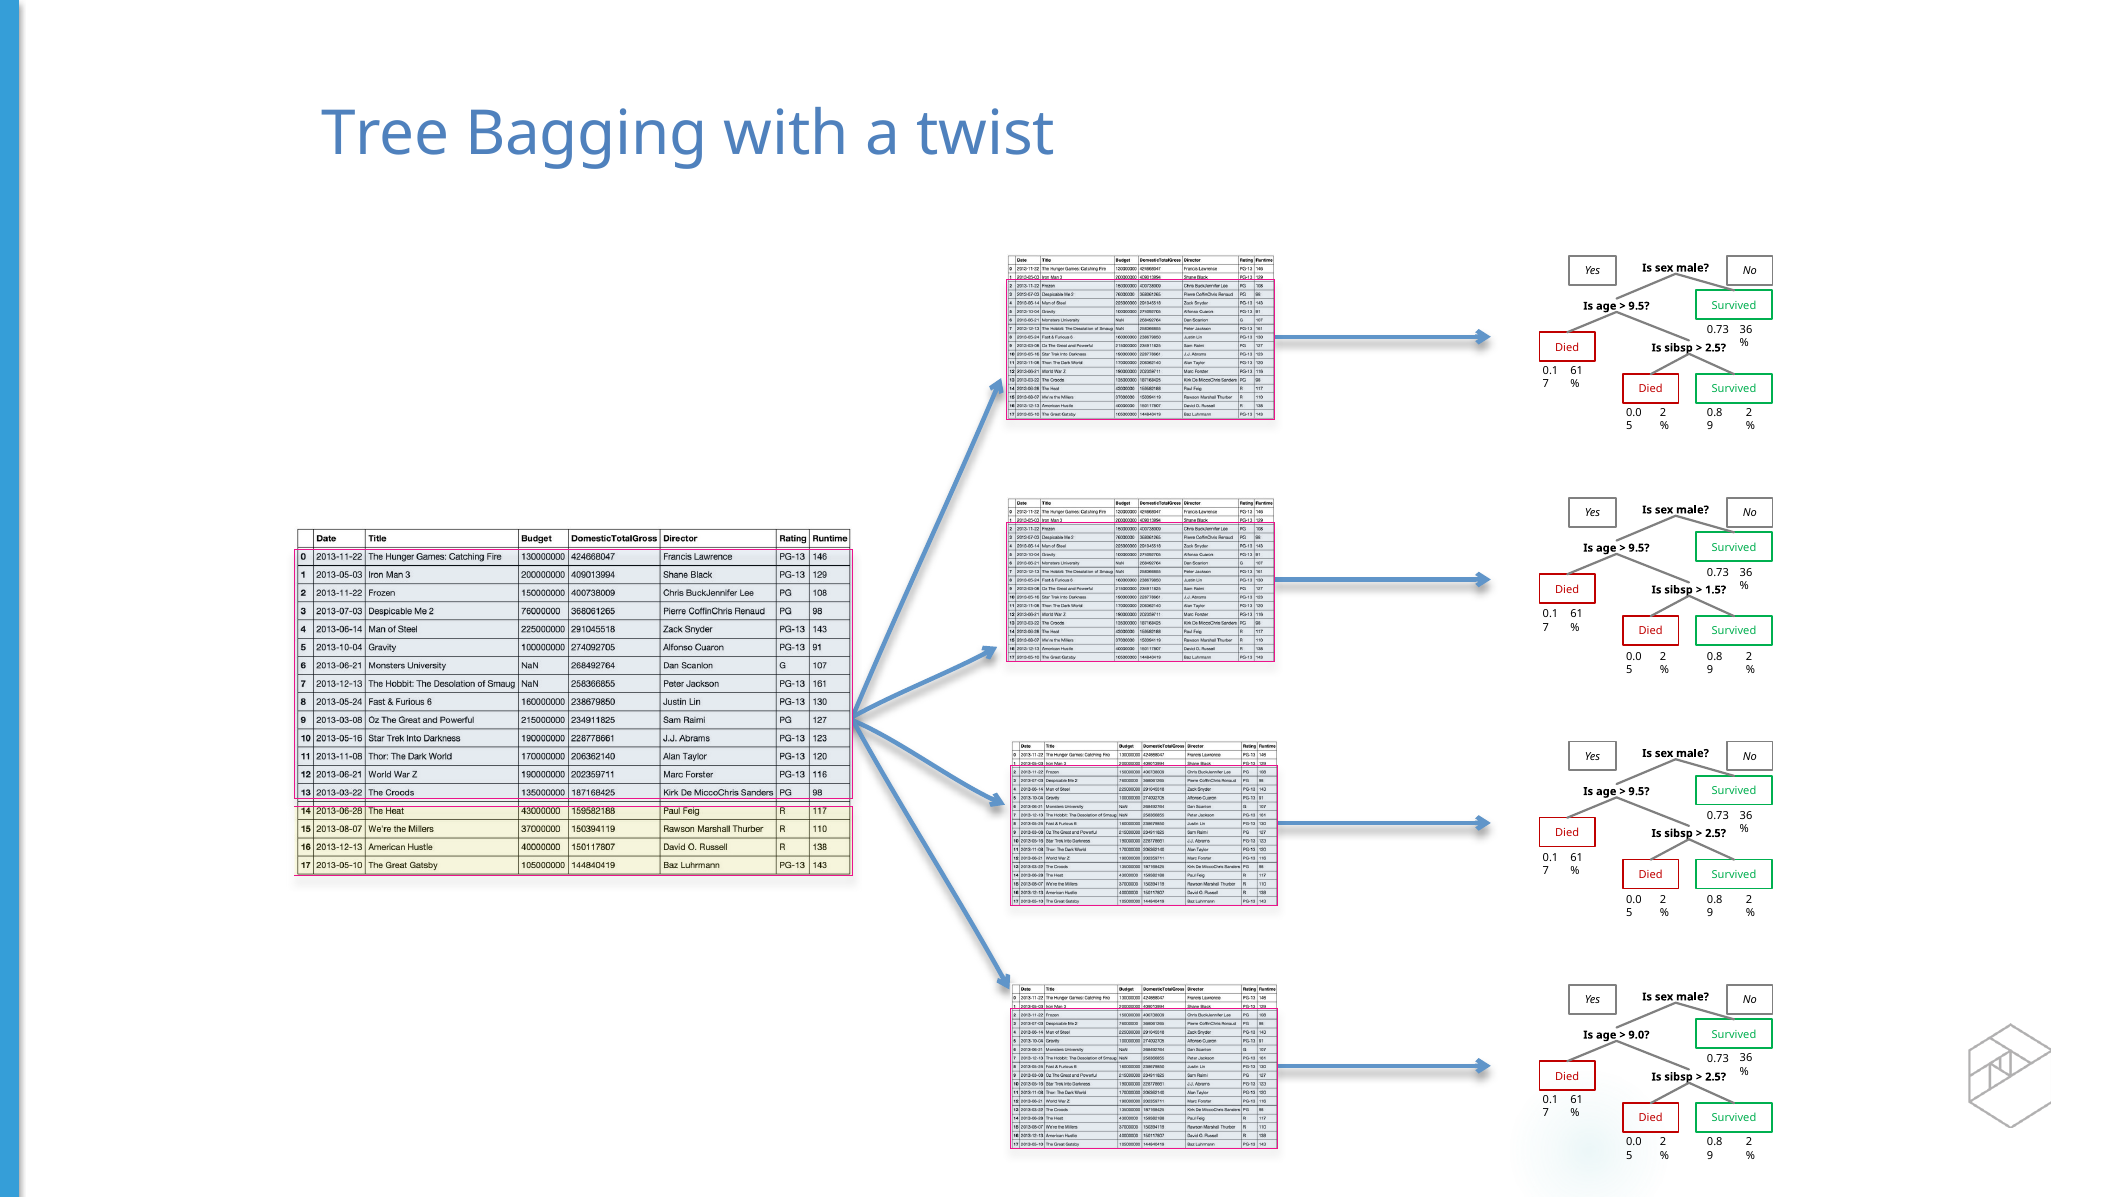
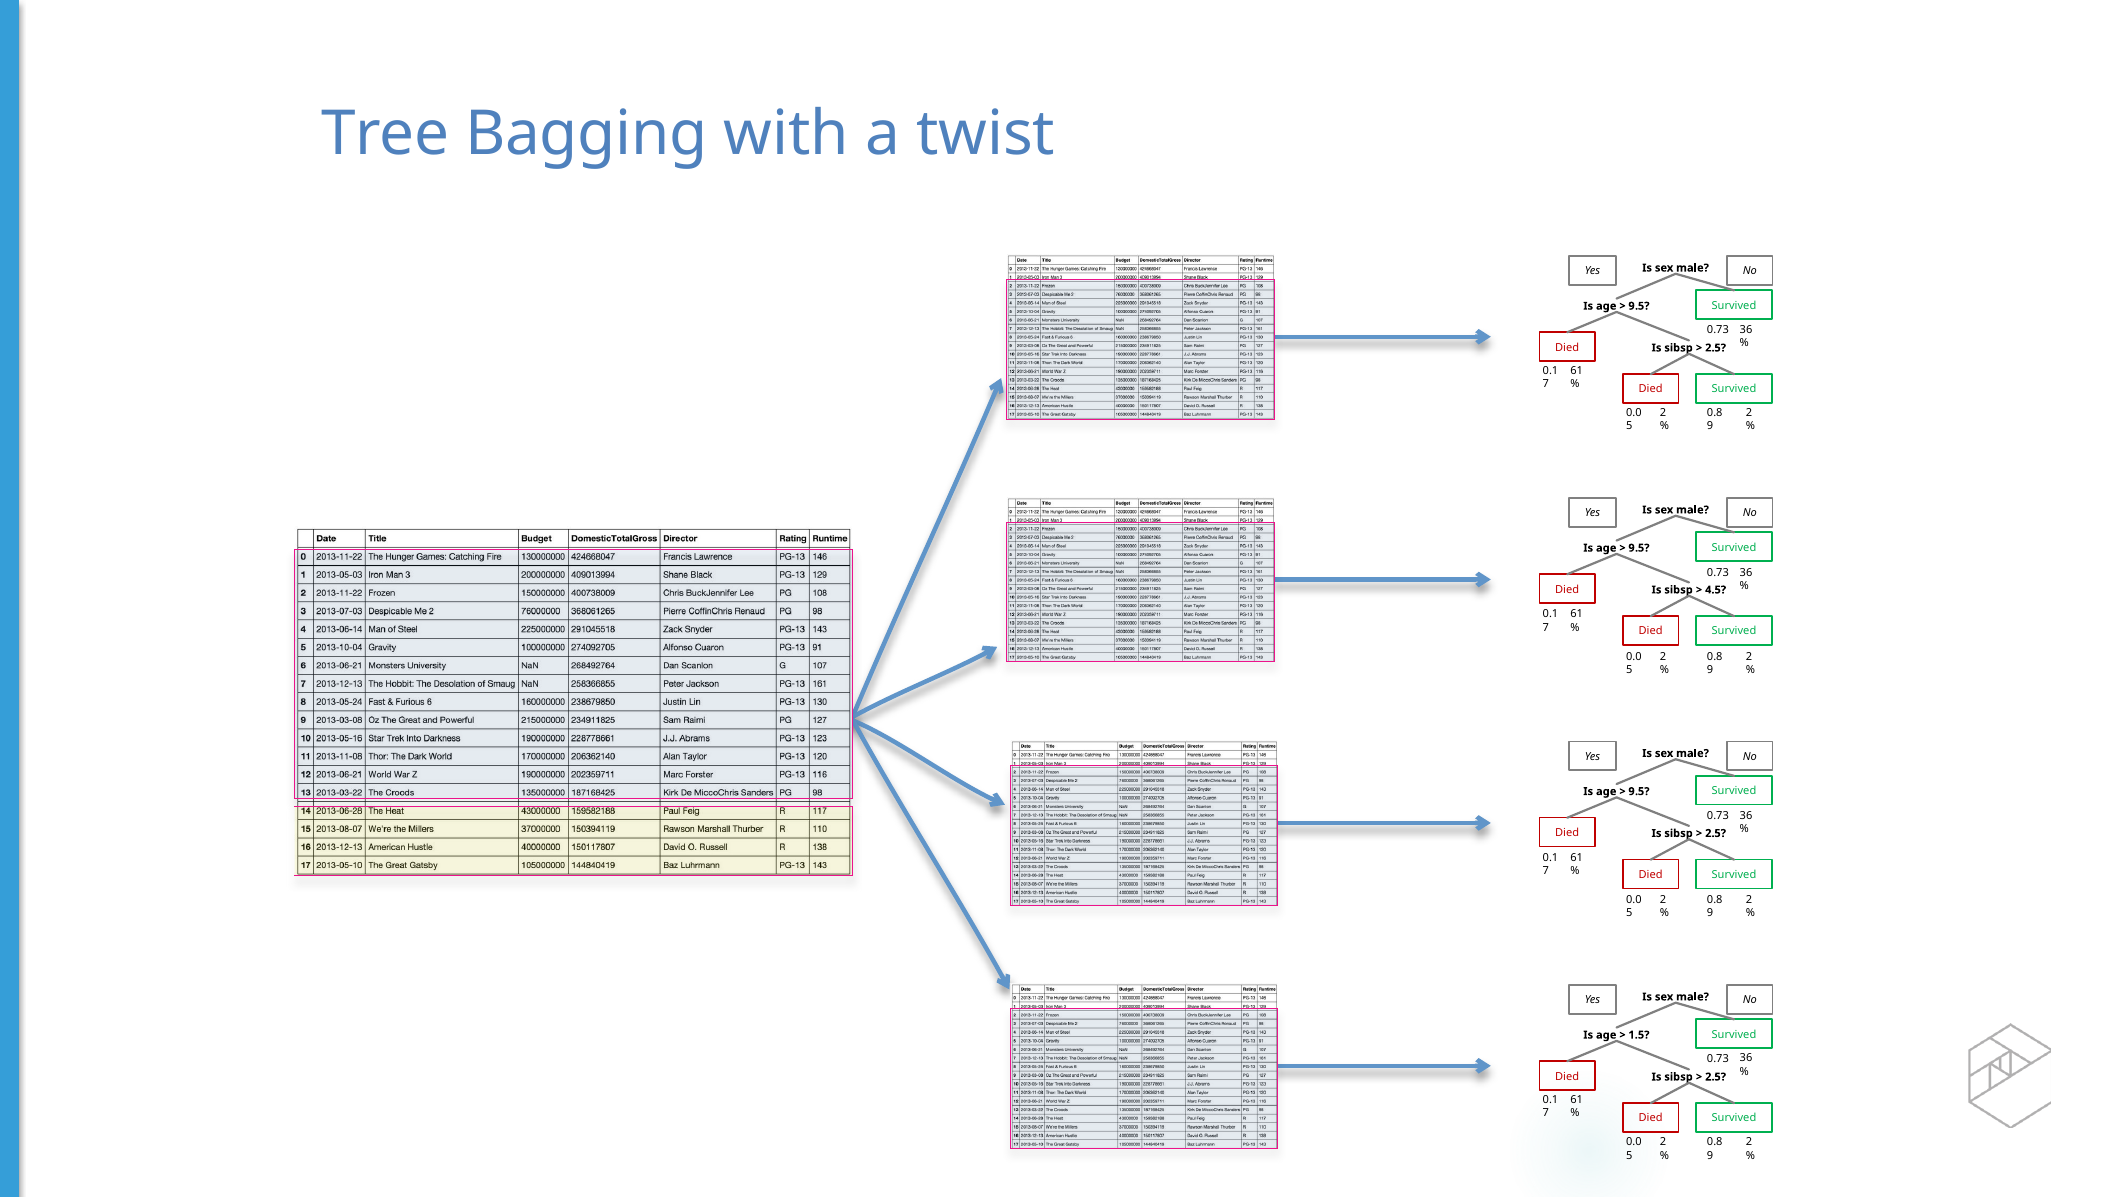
1.5: 1.5 -> 4.5
9.0: 9.0 -> 1.5
